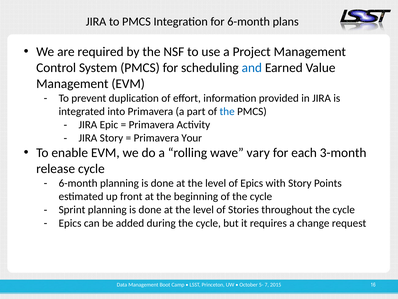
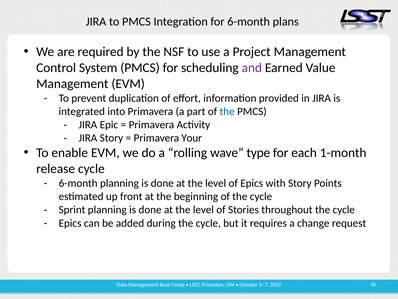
and colour: blue -> purple
vary: vary -> type
3-month: 3-month -> 1-month
